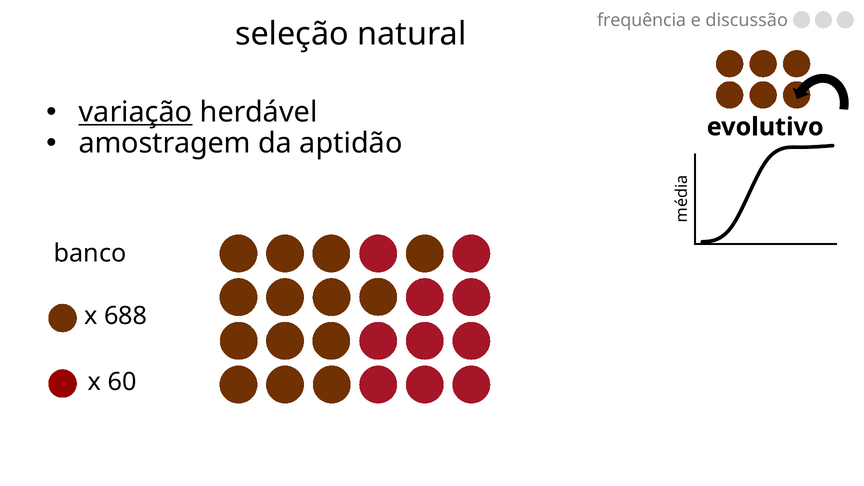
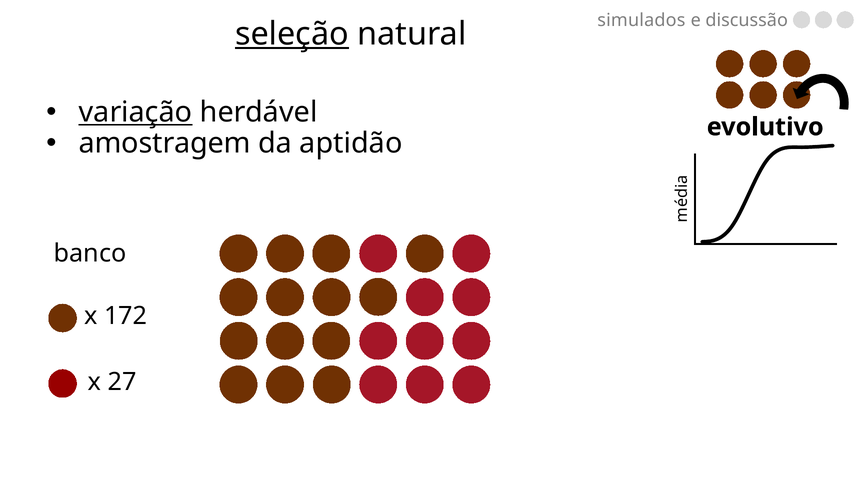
frequência: frequência -> simulados
seleção underline: none -> present
688: 688 -> 172
60: 60 -> 27
